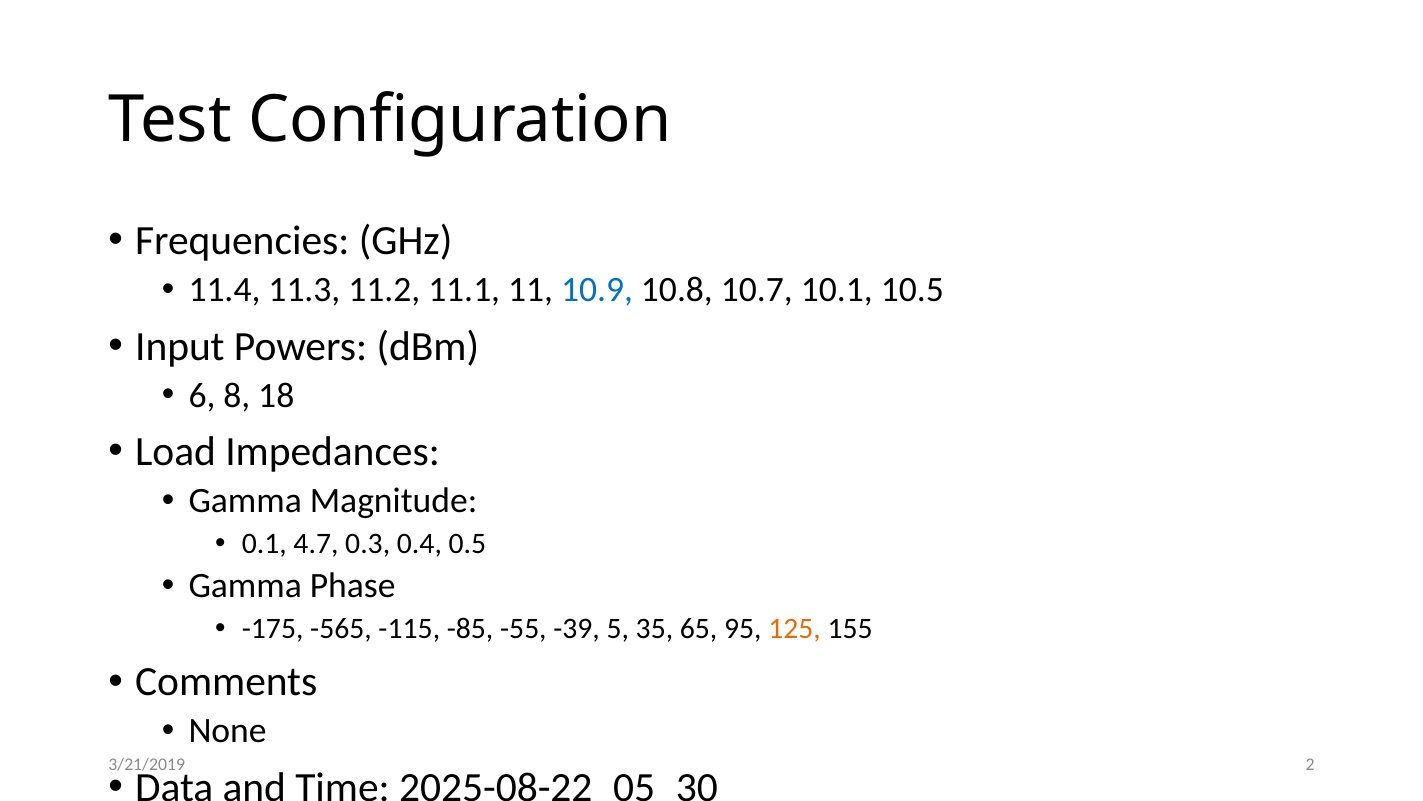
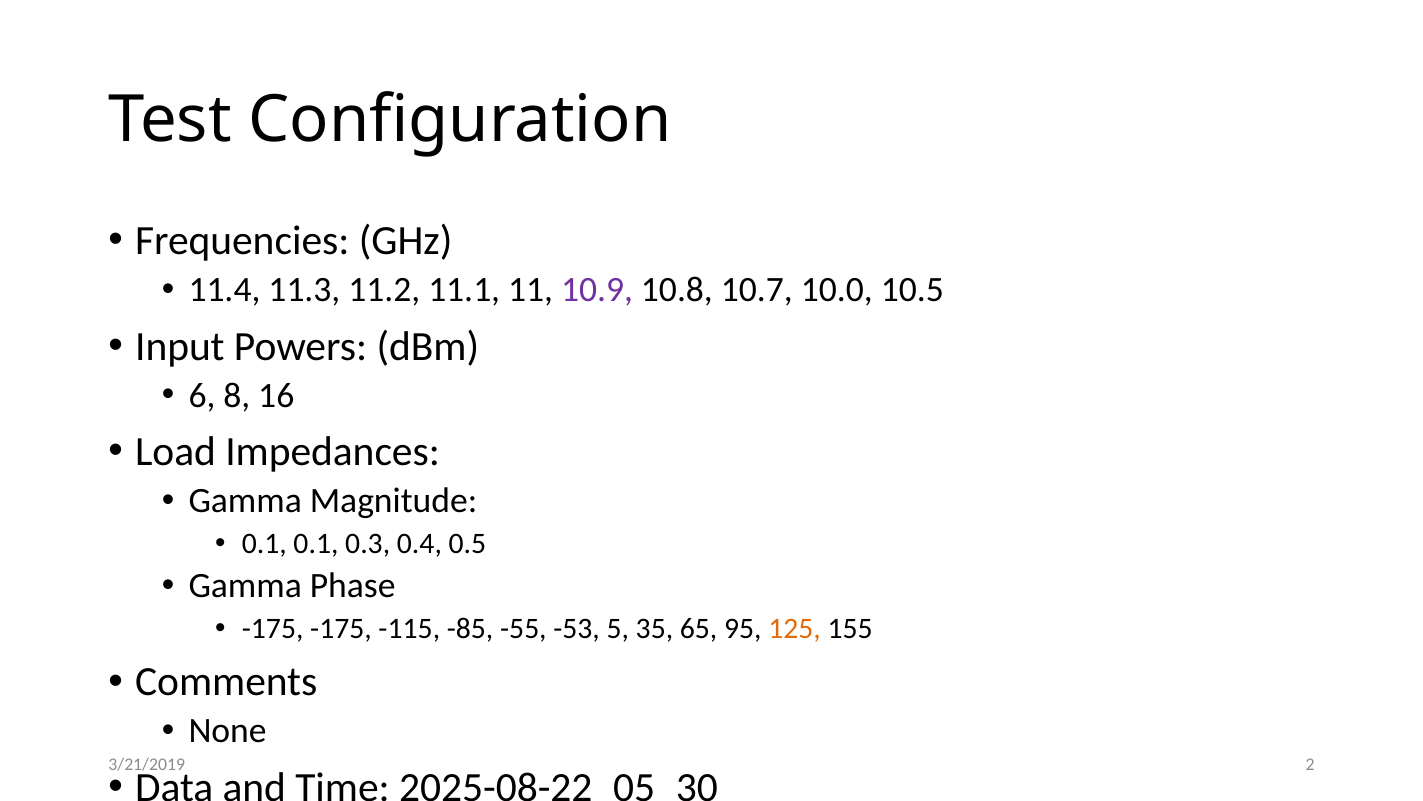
10.9 colour: blue -> purple
10.1: 10.1 -> 10.0
18: 18 -> 16
0.1 4.7: 4.7 -> 0.1
-175 -565: -565 -> -175
-39: -39 -> -53
